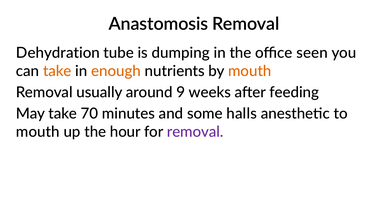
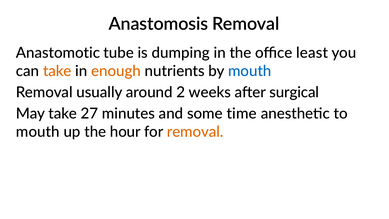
Dehydration: Dehydration -> Anastomotic
seen: seen -> least
mouth at (250, 71) colour: orange -> blue
9: 9 -> 2
feeding: feeding -> surgical
70: 70 -> 27
halls: halls -> time
removal at (195, 132) colour: purple -> orange
